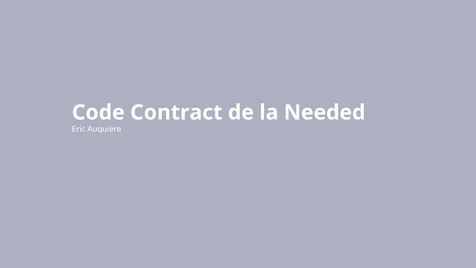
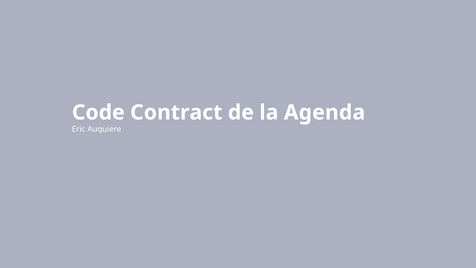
Needed: Needed -> Agenda
